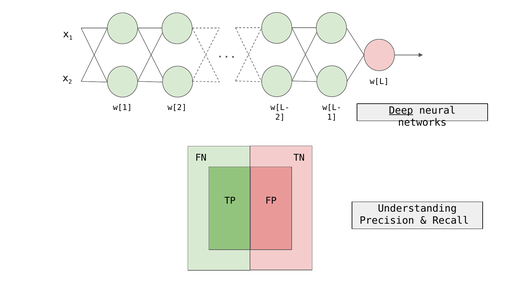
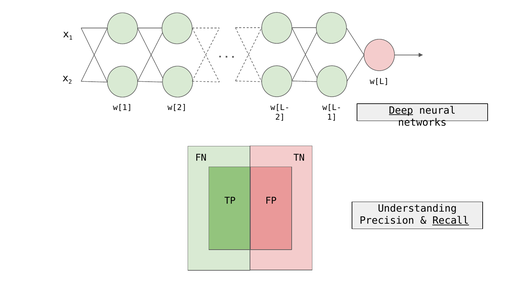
Recall underline: none -> present
